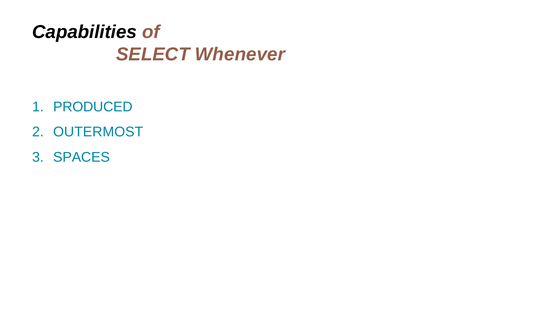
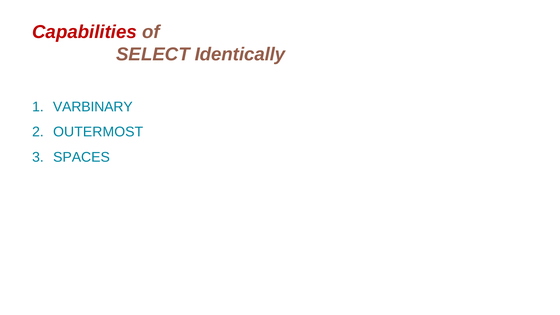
Capabilities colour: black -> red
Whenever: Whenever -> Identically
PRODUCED: PRODUCED -> VARBINARY
